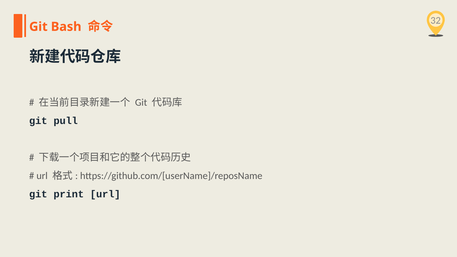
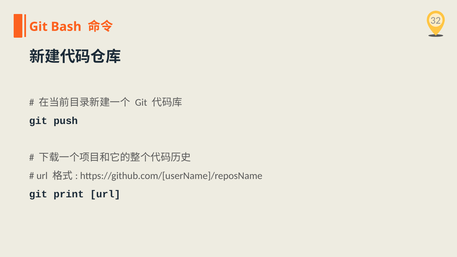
pull: pull -> push
